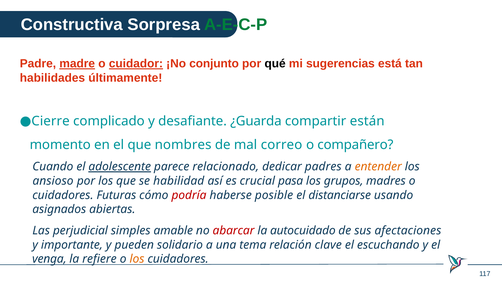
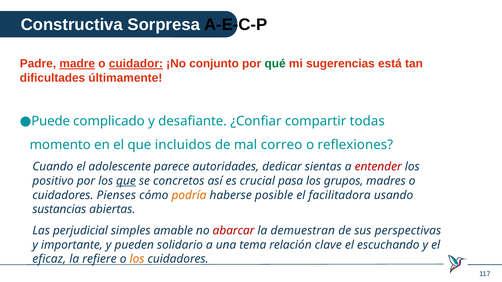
A-E-C-P colour: green -> black
qué colour: black -> green
habilidades: habilidades -> dificultades
Cierre: Cierre -> Puede
¿Guarda: ¿Guarda -> ¿Confiar
están: están -> todas
nombres: nombres -> incluidos
compañero: compañero -> reflexiones
adolescente underline: present -> none
relacionado: relacionado -> autoridades
padres: padres -> sientas
entender colour: orange -> red
ansioso: ansioso -> positivo
que at (126, 181) underline: none -> present
habilidad: habilidad -> concretos
Futuras: Futuras -> Pienses
podría colour: red -> orange
distanciarse: distanciarse -> facilitadora
asignados: asignados -> sustancias
autocuidado: autocuidado -> demuestran
afectaciones: afectaciones -> perspectivas
venga: venga -> eficaz
